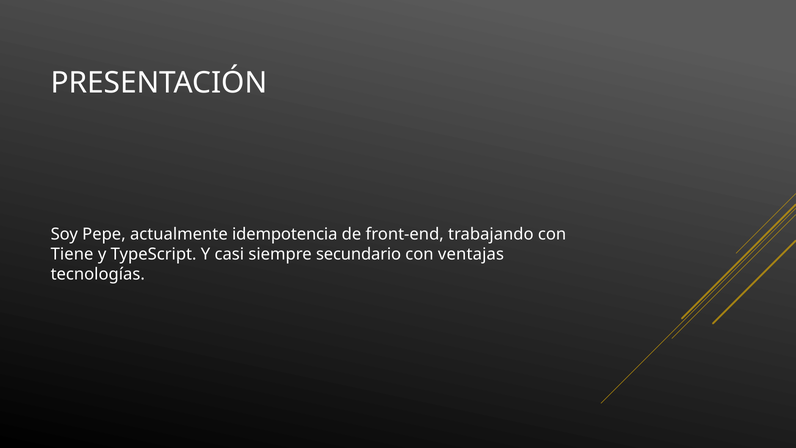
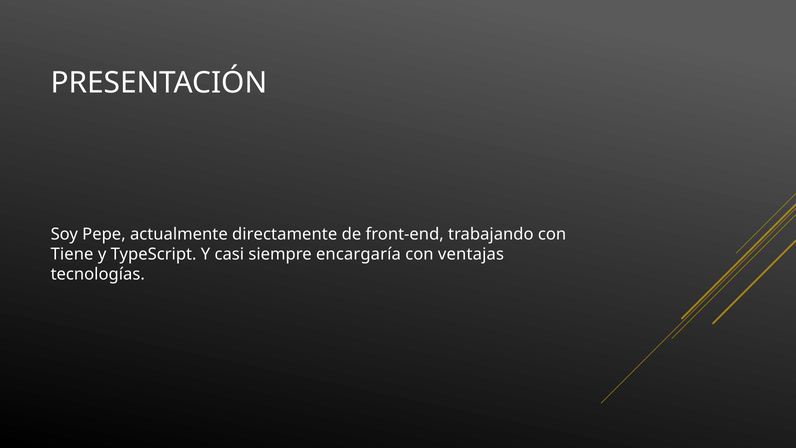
idempotencia: idempotencia -> directamente
secundario: secundario -> encargaría
